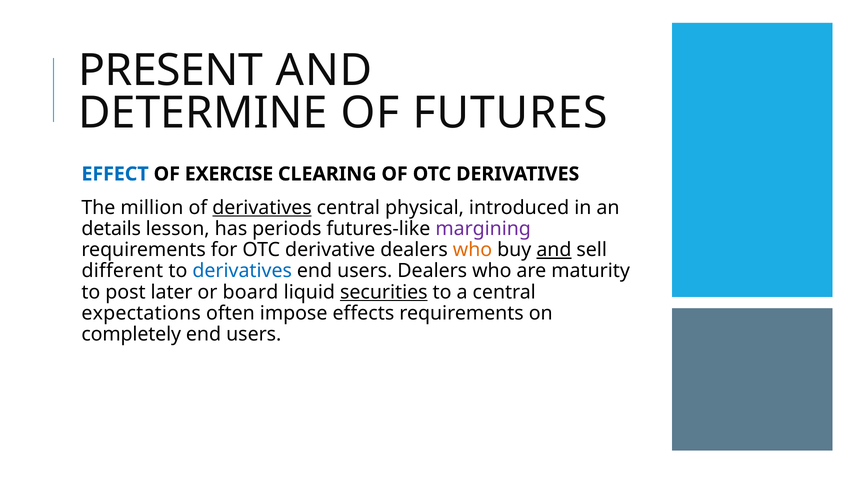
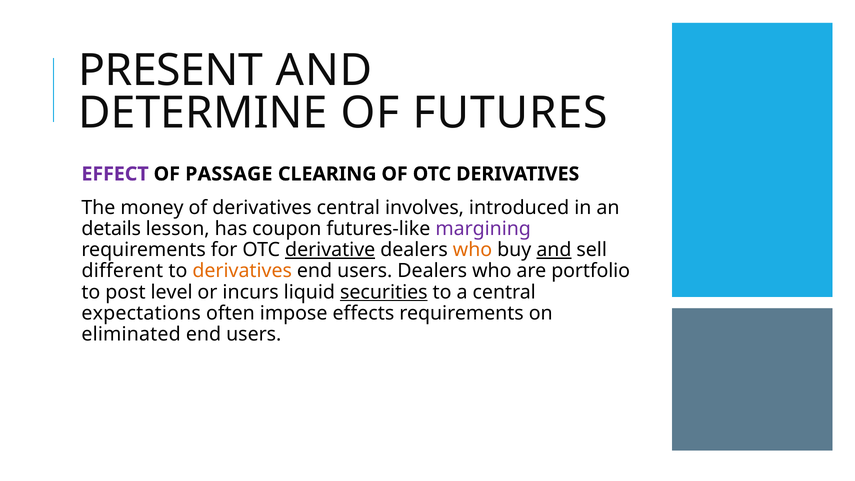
EFFECT colour: blue -> purple
EXERCISE: EXERCISE -> PASSAGE
million: million -> money
derivatives at (262, 208) underline: present -> none
physical: physical -> involves
periods: periods -> coupon
derivative underline: none -> present
derivatives at (242, 271) colour: blue -> orange
maturity: maturity -> portfolio
later: later -> level
board: board -> incurs
completely: completely -> eliminated
